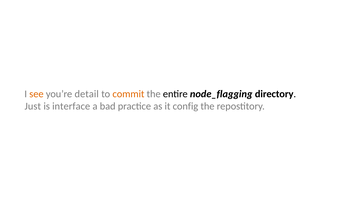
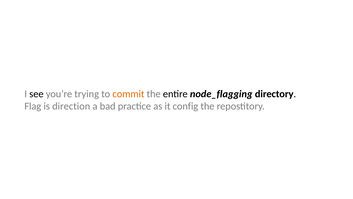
see colour: orange -> black
detail: detail -> trying
Just: Just -> Flag
interface: interface -> direction
